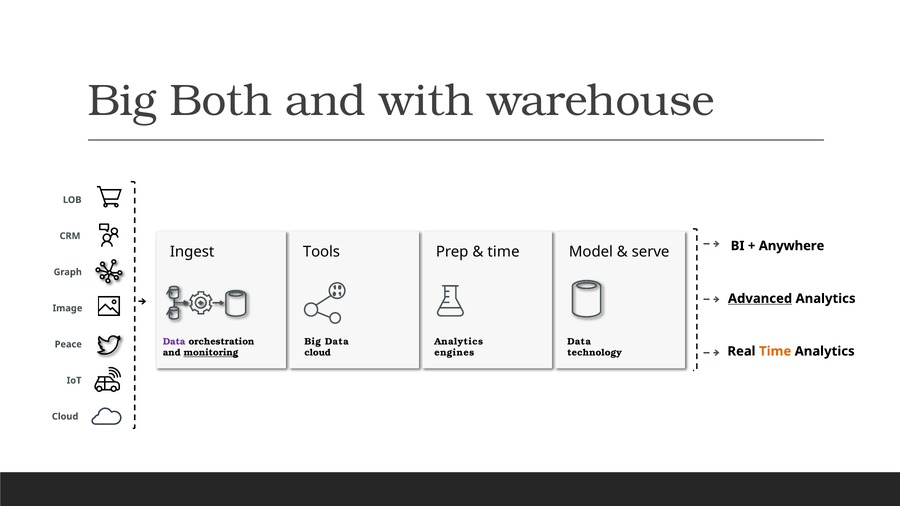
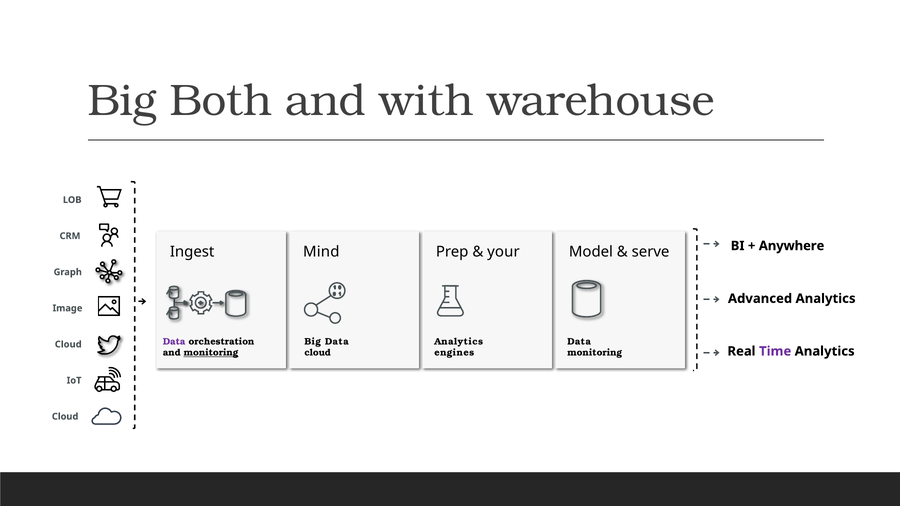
Tools: Tools -> Mind
time at (503, 252): time -> your
Advanced underline: present -> none
Peace at (68, 344): Peace -> Cloud
Time at (775, 351) colour: orange -> purple
technology at (595, 353): technology -> monitoring
